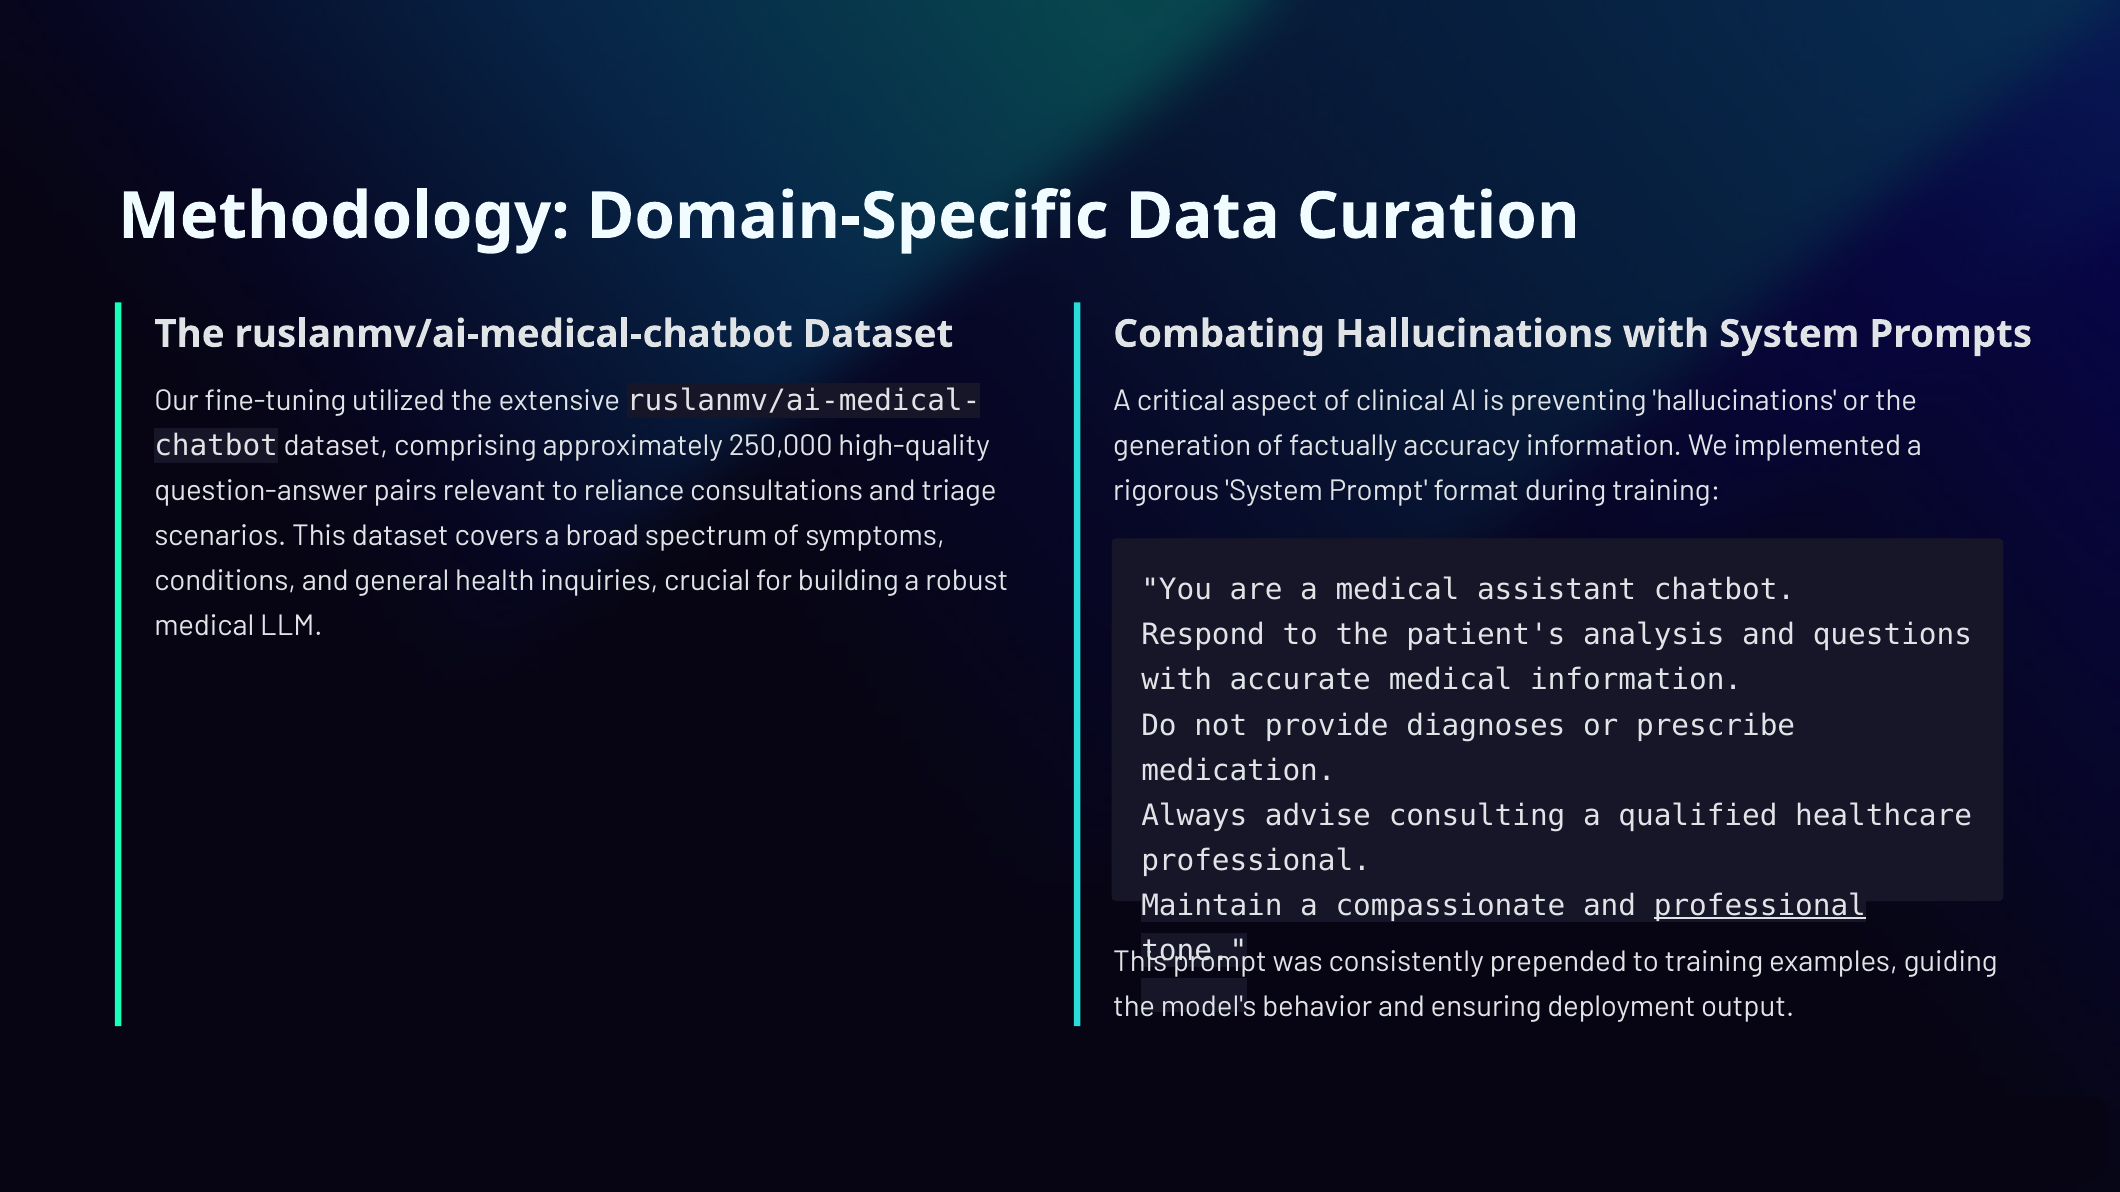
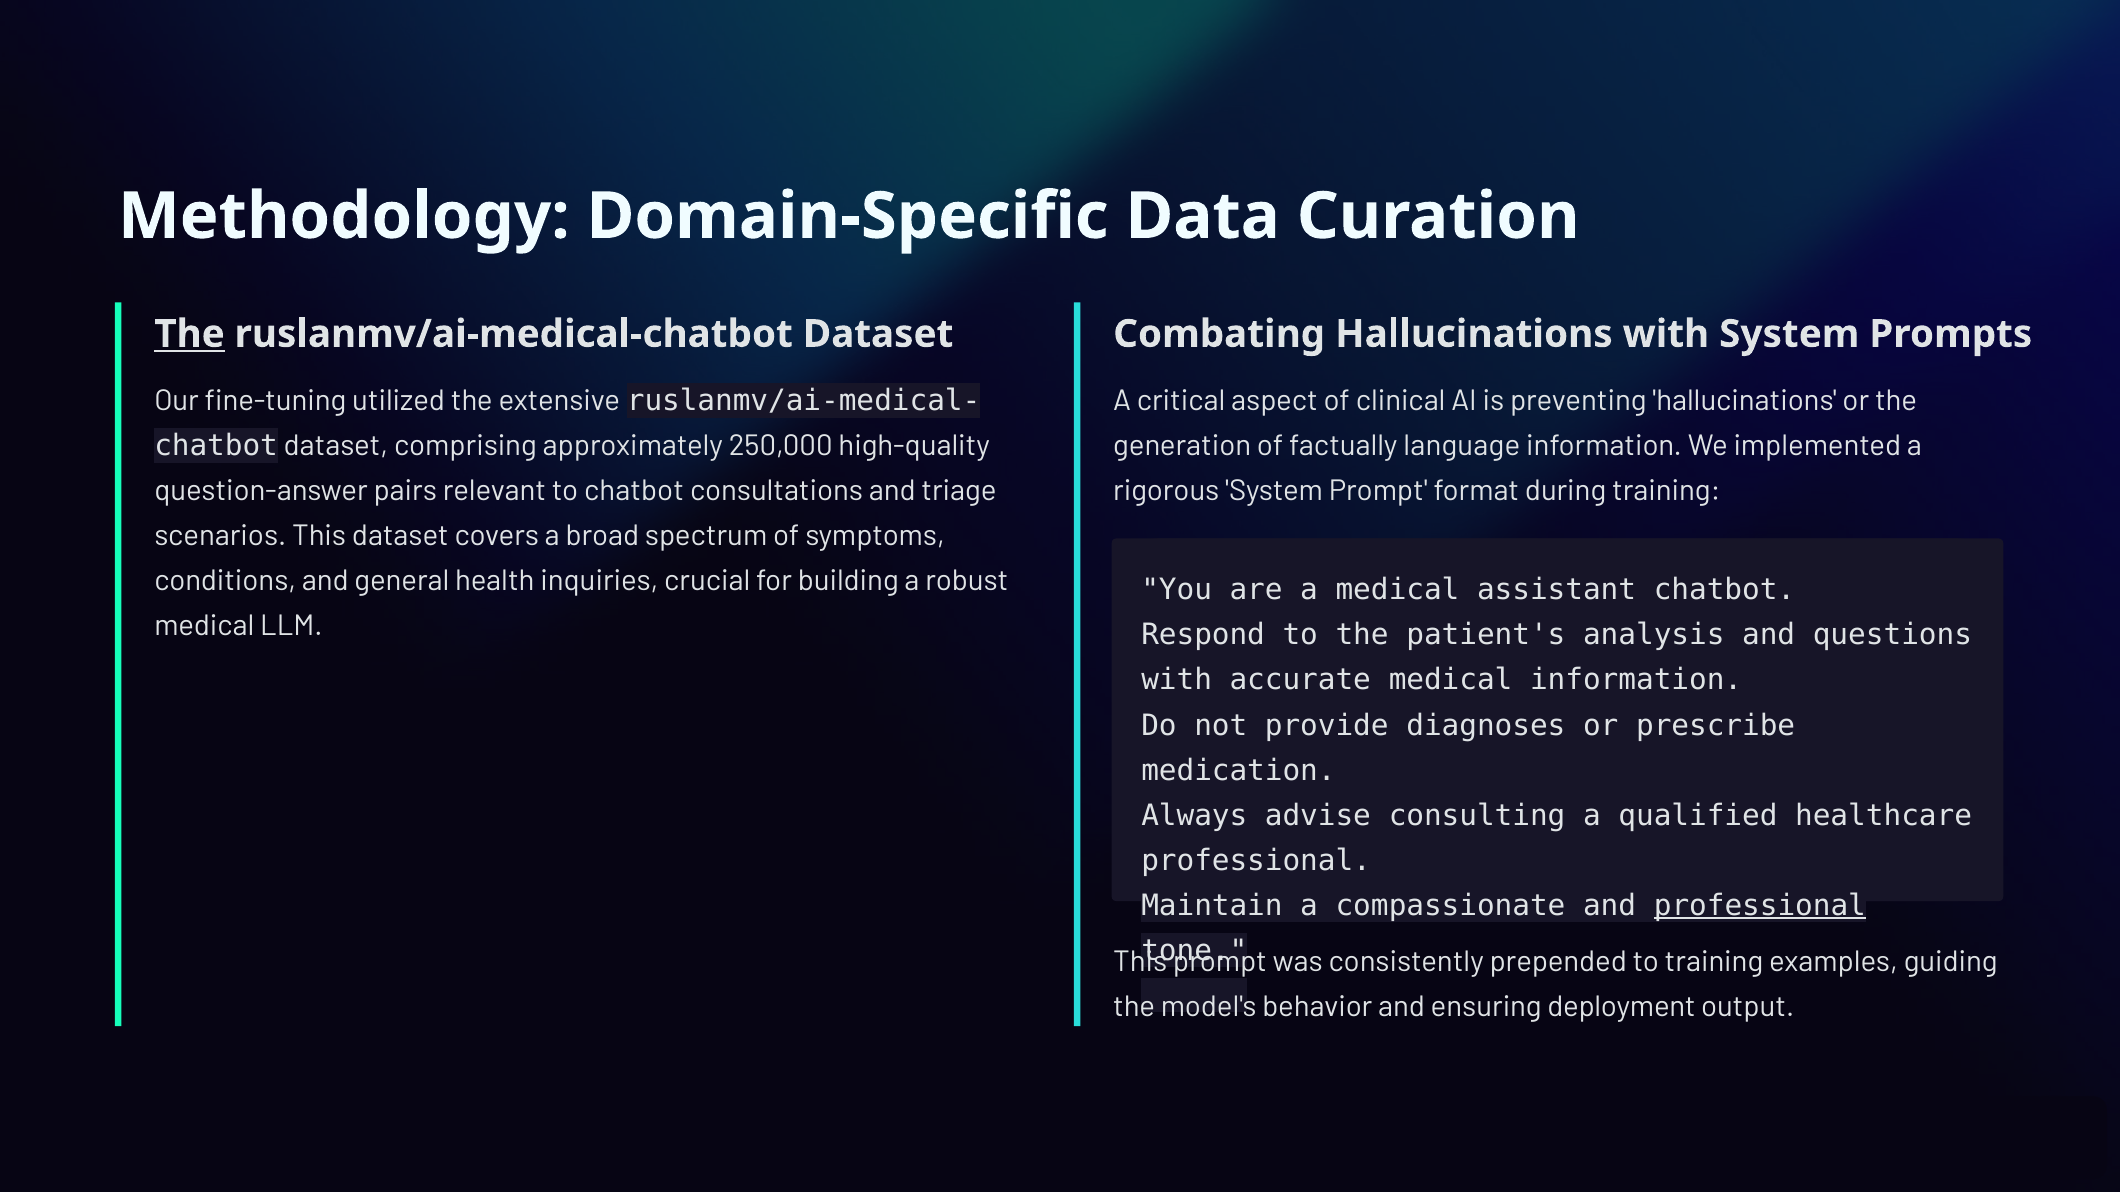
The at (189, 334) underline: none -> present
accuracy: accuracy -> language
to reliance: reliance -> chatbot
